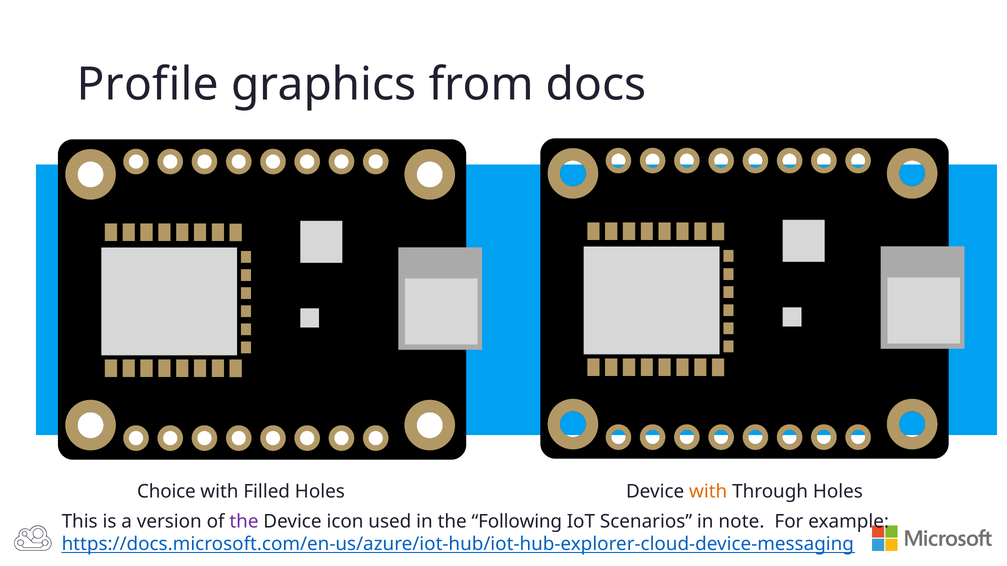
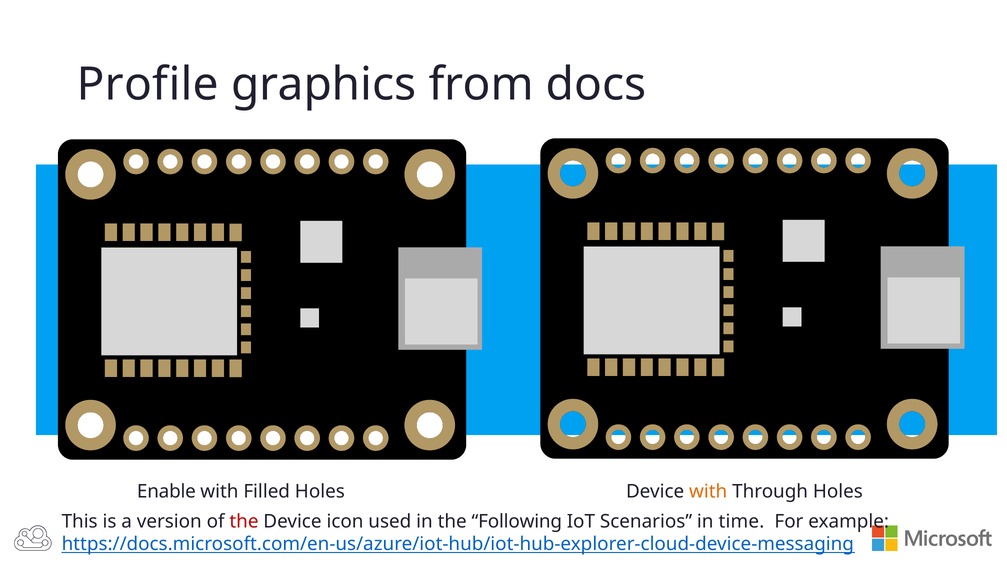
Choice: Choice -> Enable
the at (244, 522) colour: purple -> red
note: note -> time
